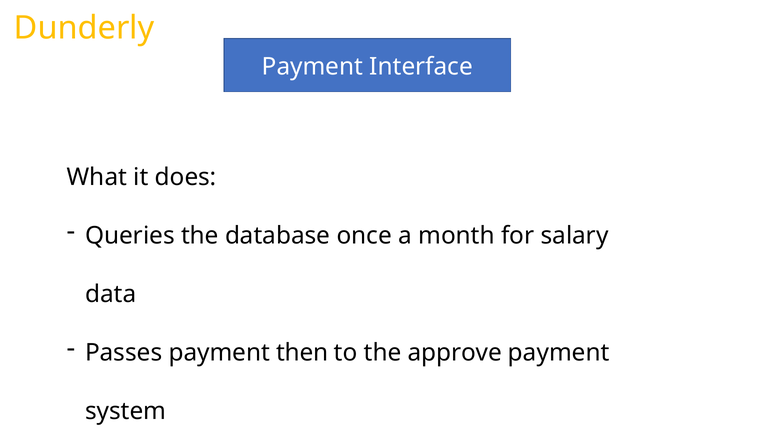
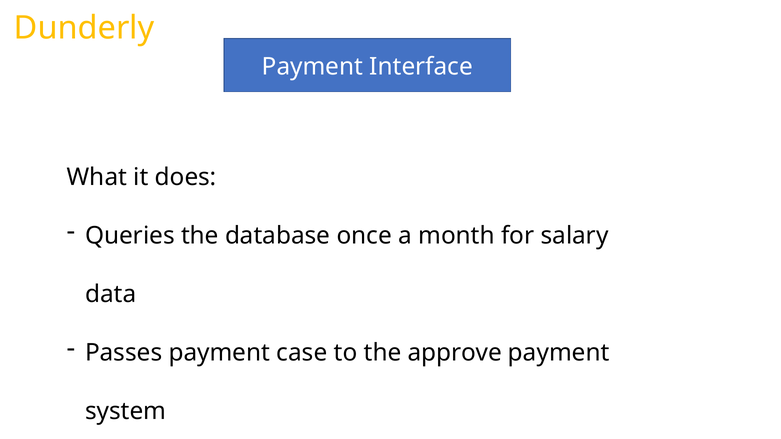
then: then -> case
